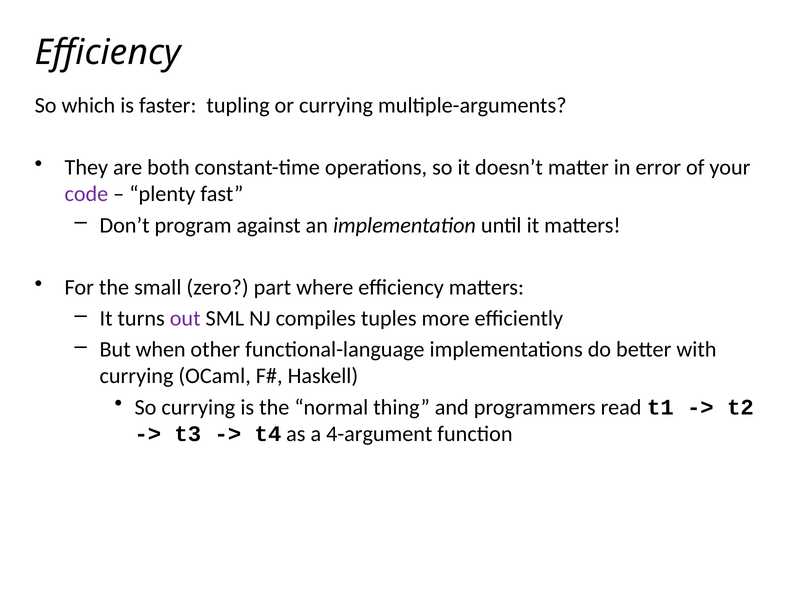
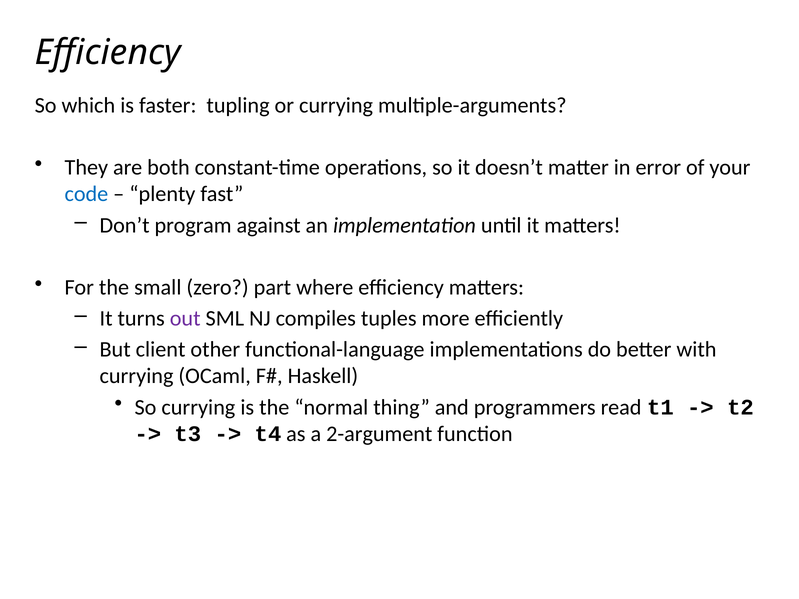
code colour: purple -> blue
when: when -> client
4-argument: 4-argument -> 2-argument
